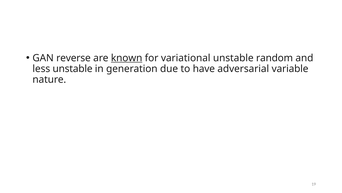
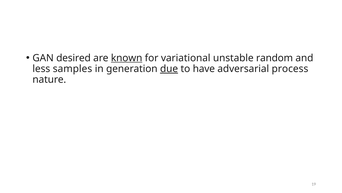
reverse: reverse -> desired
less unstable: unstable -> samples
due underline: none -> present
variable: variable -> process
